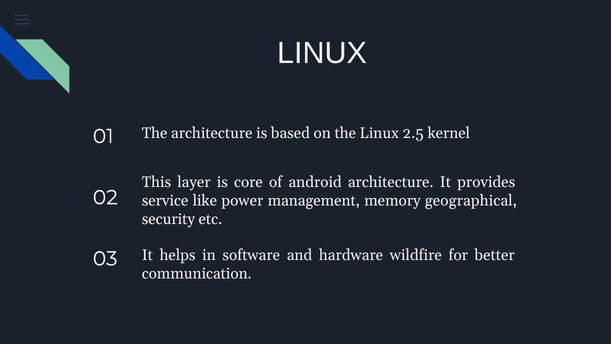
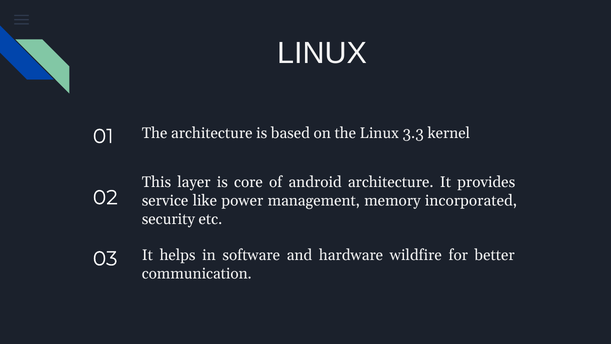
2.5: 2.5 -> 3.3
geographical: geographical -> incorporated
